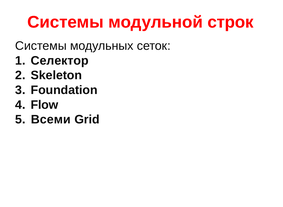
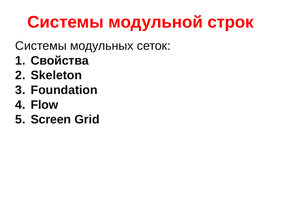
Селектор: Селектор -> Свойства
Всеми: Всеми -> Screen
